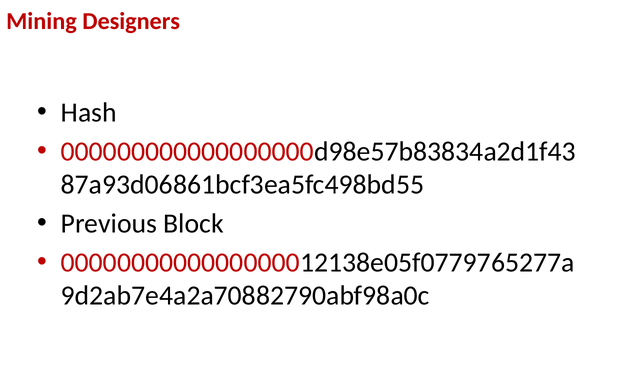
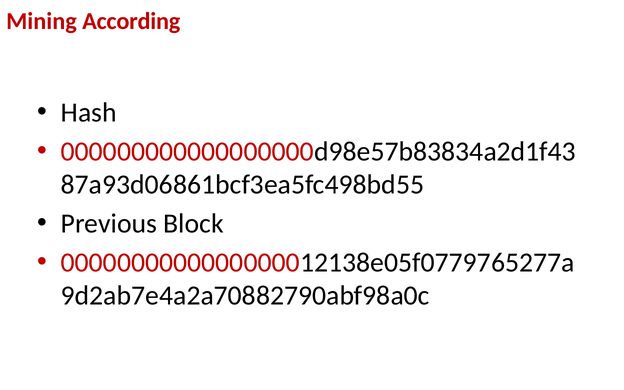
Designers: Designers -> According
